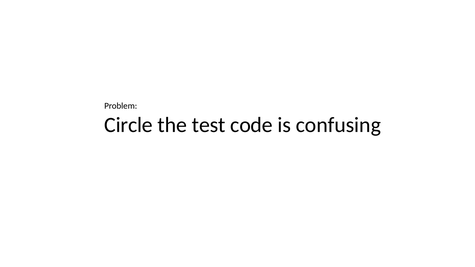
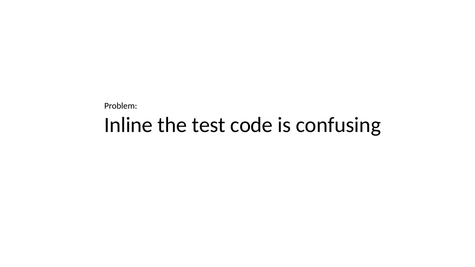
Circle: Circle -> Inline
